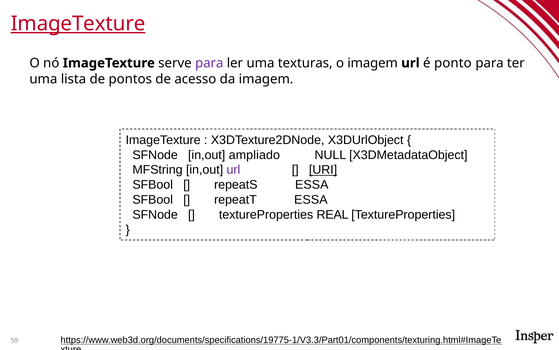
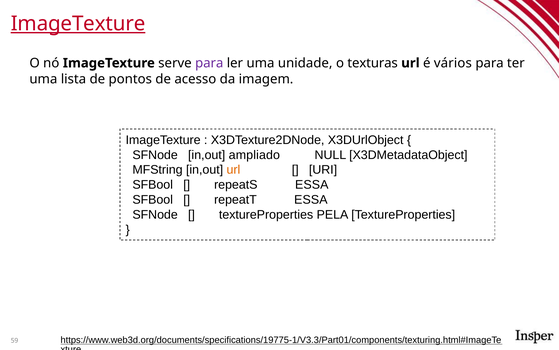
texturas: texturas -> unidade
o imagem: imagem -> texturas
ponto: ponto -> vários
url at (233, 170) colour: purple -> orange
URI underline: present -> none
REAL: REAL -> PELA
